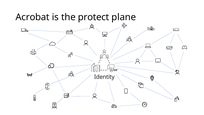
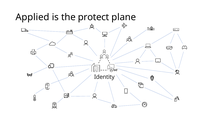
Acrobat: Acrobat -> Applied
